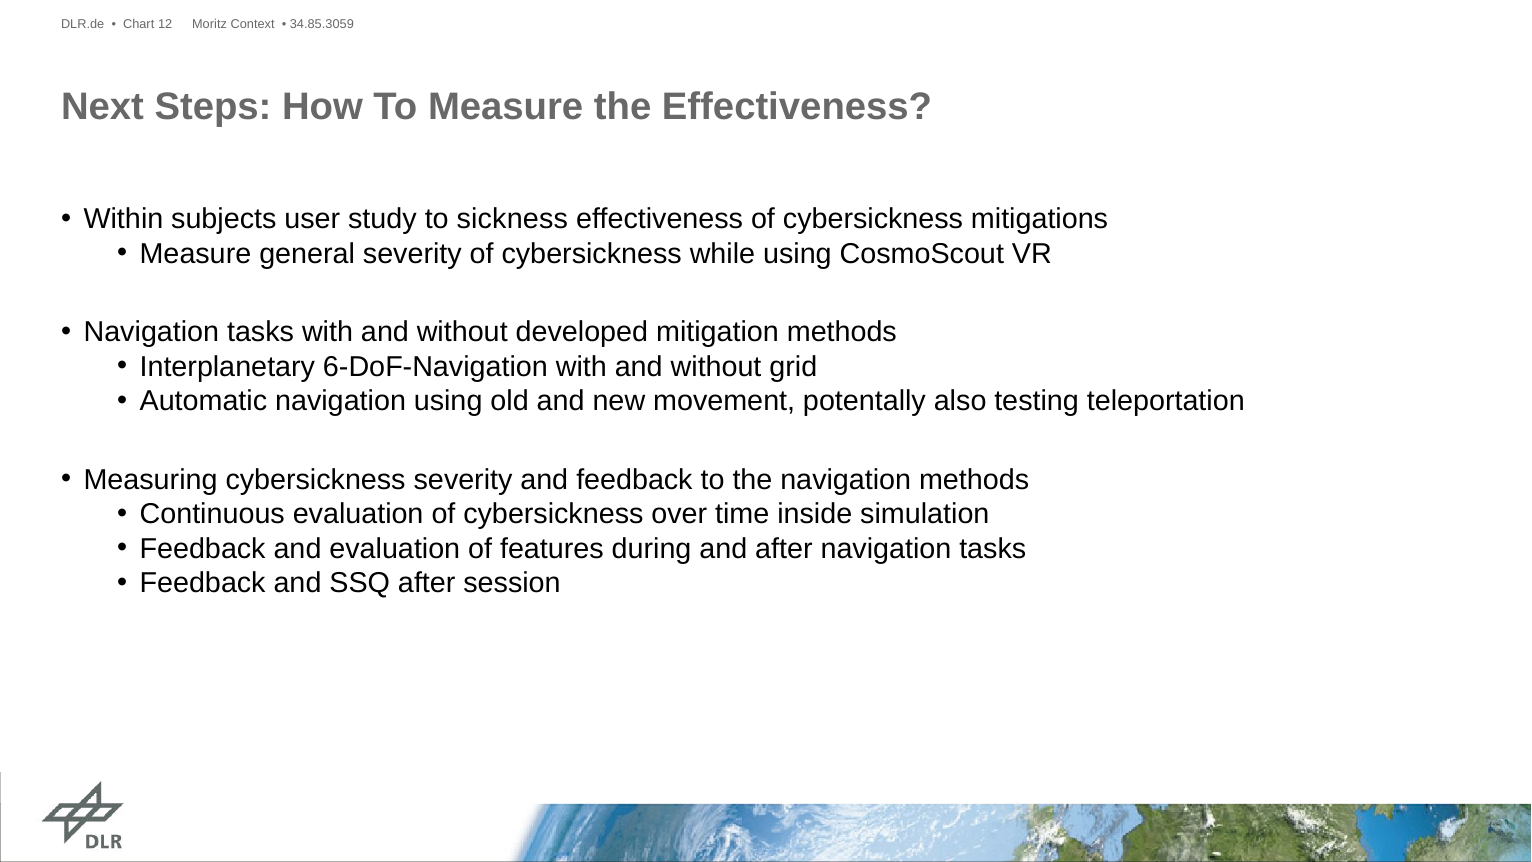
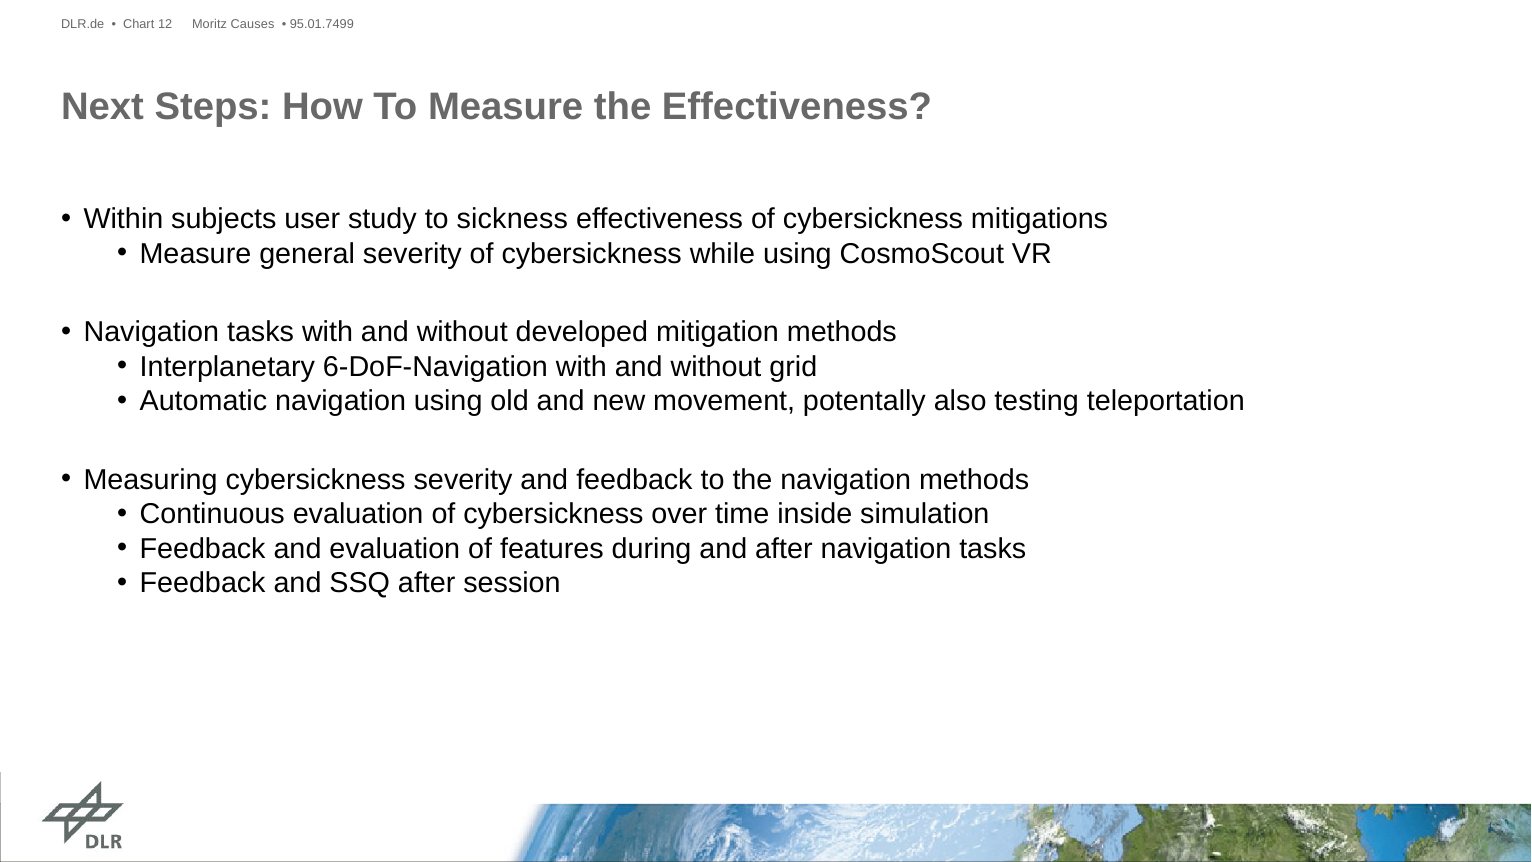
Context: Context -> Causes
34.85.3059: 34.85.3059 -> 95.01.7499
